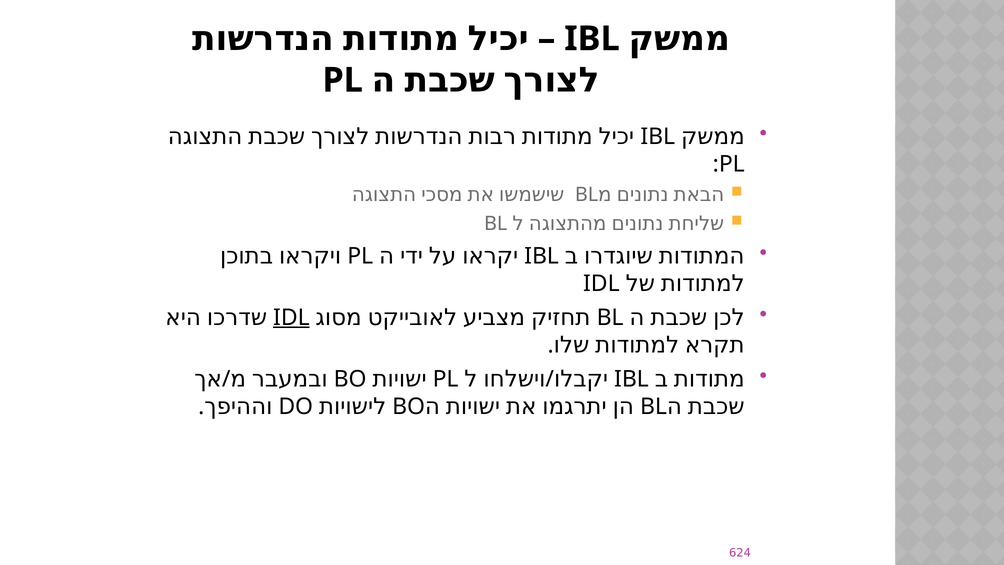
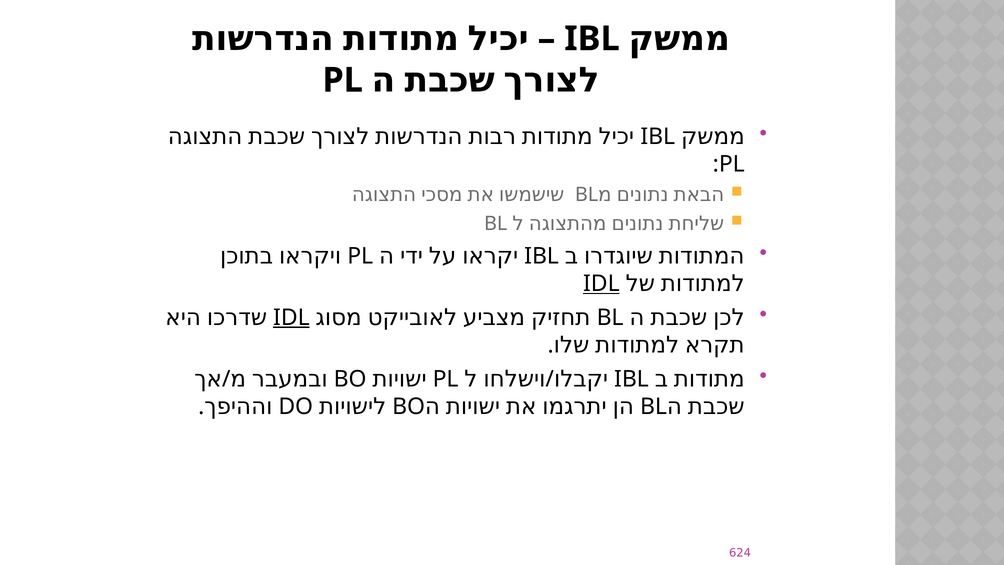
IDL at (601, 283) underline: none -> present
